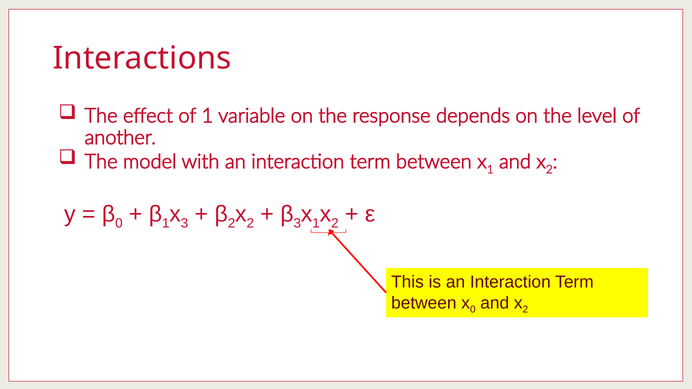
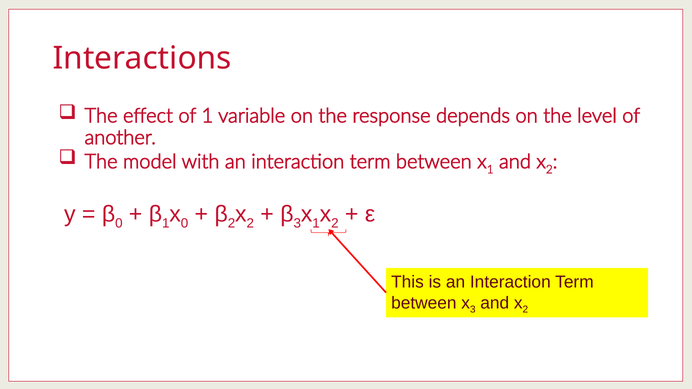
3 at (185, 223): 3 -> 0
0 at (473, 310): 0 -> 3
